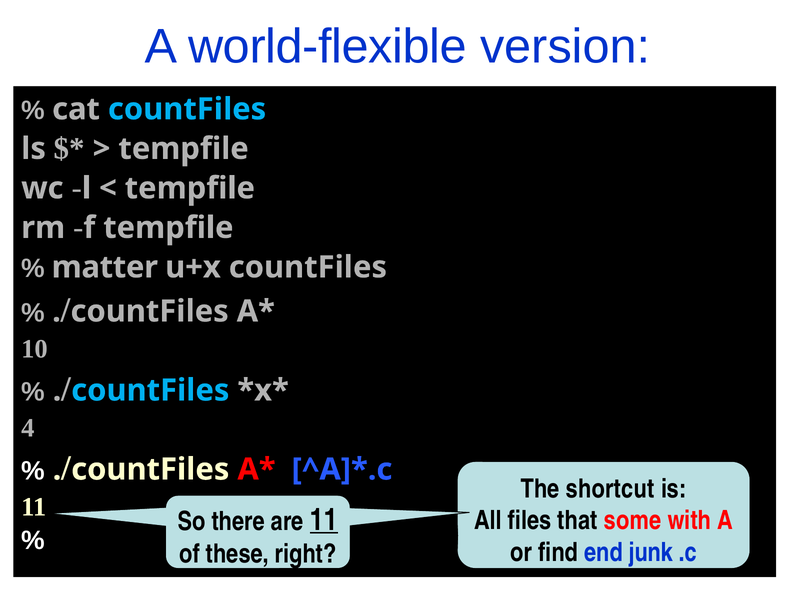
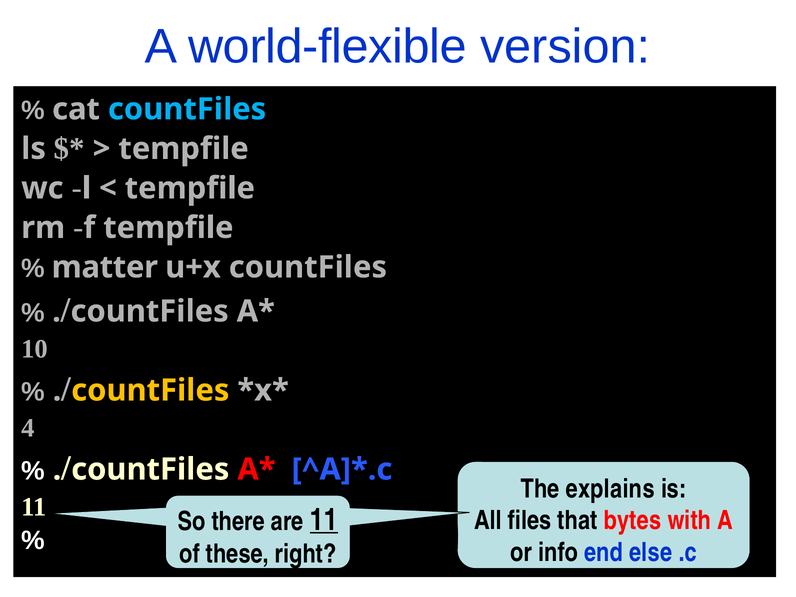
countFiles at (150, 390) colour: light blue -> yellow
shortcut: shortcut -> explains
some: some -> bytes
find: find -> info
junk: junk -> else
